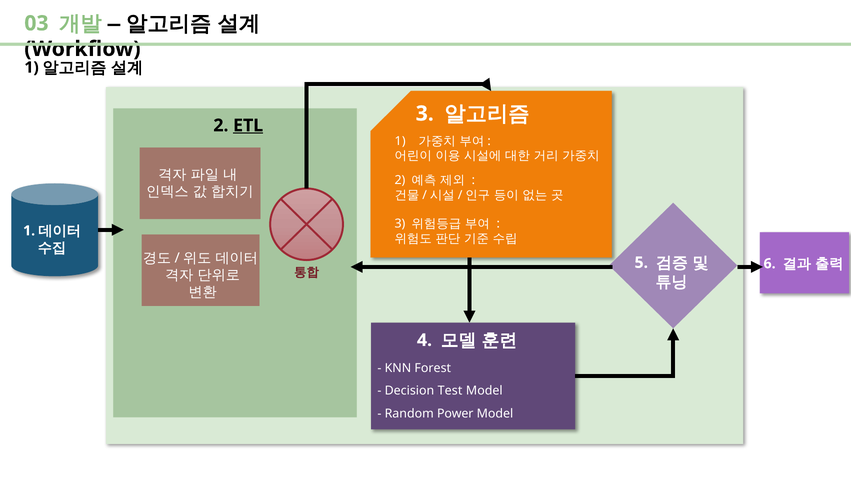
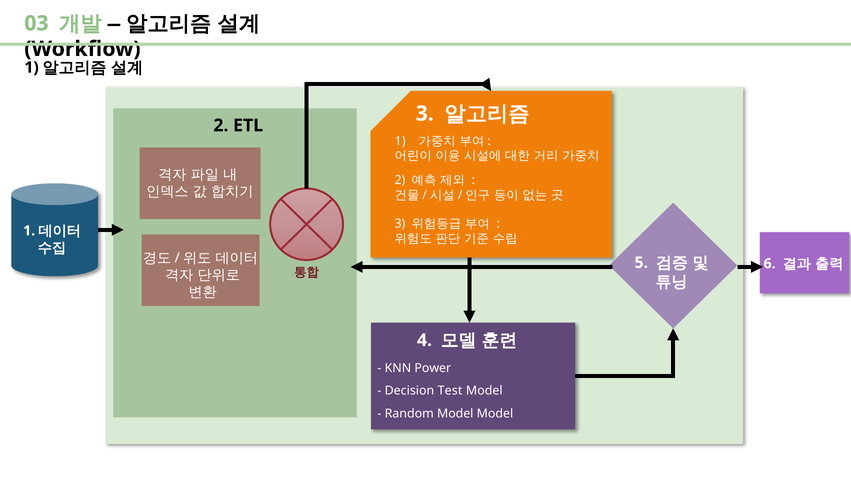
ETL underline: present -> none
Forest: Forest -> Power
Random Power: Power -> Model
